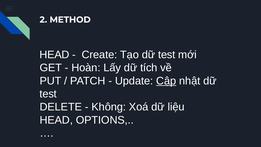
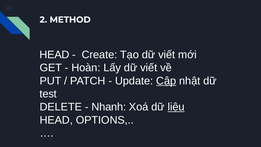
Tạo dữ test: test -> viết
Lấy dữ tích: tích -> viết
Không: Không -> Nhanh
liệu underline: none -> present
